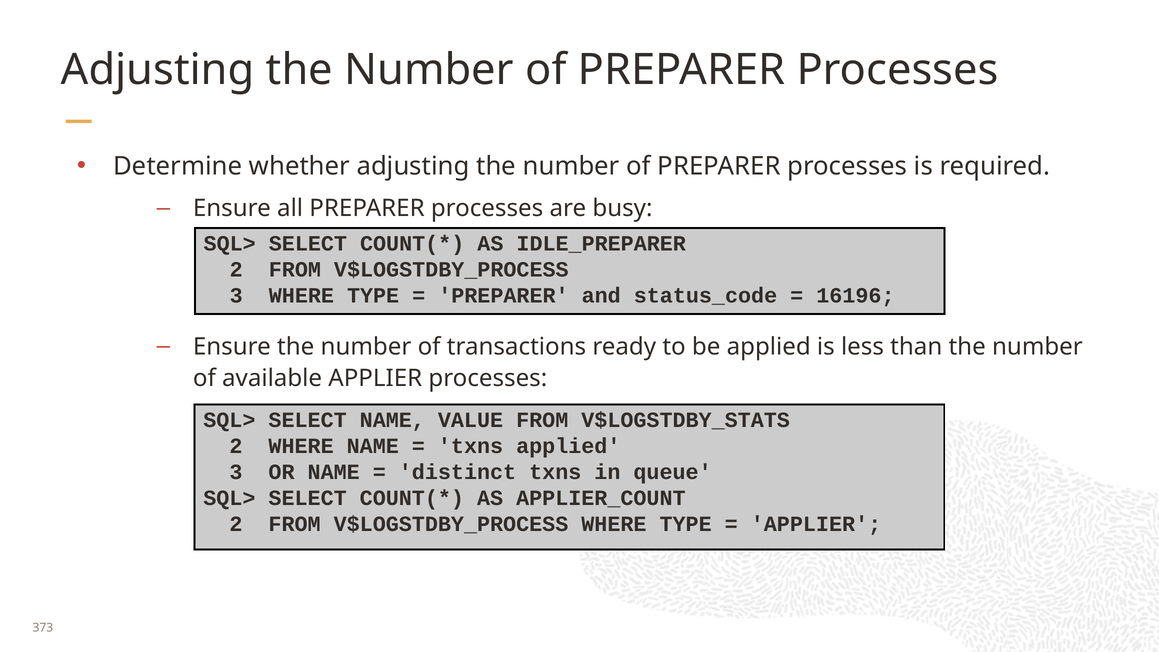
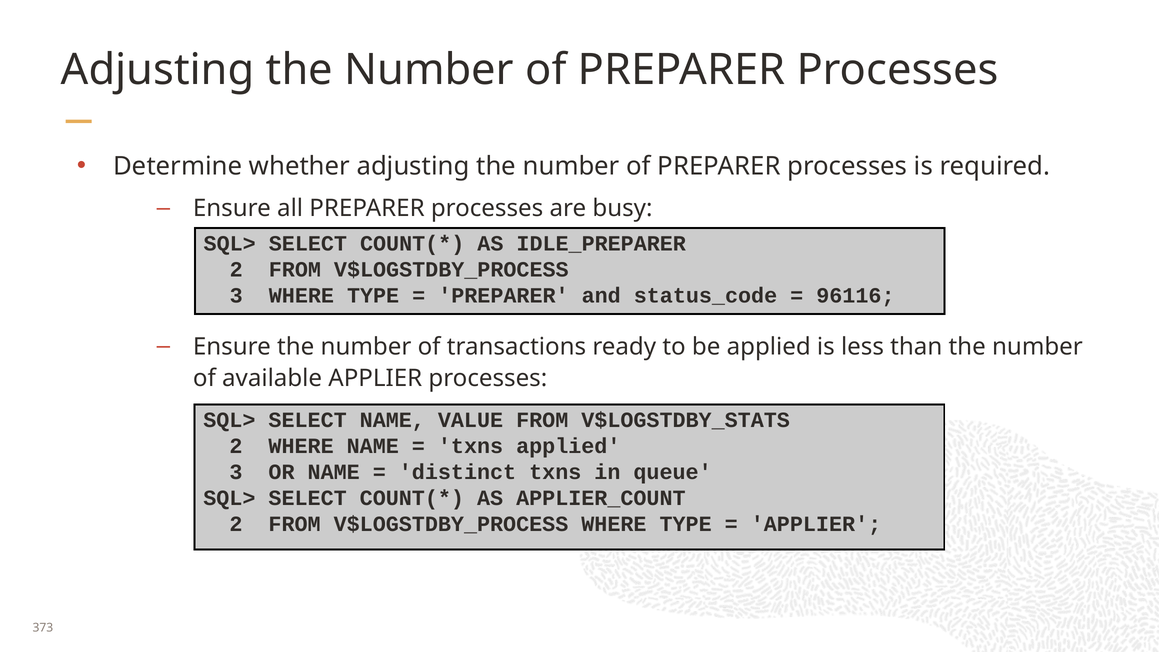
16196: 16196 -> 96116
